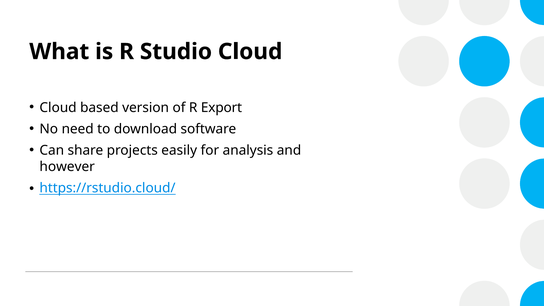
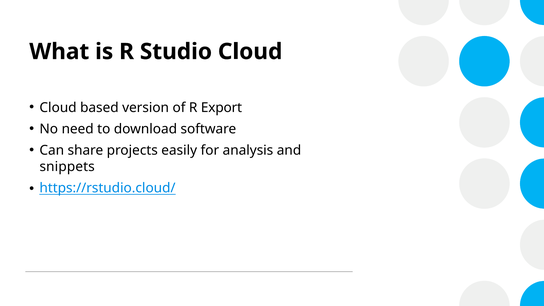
however: however -> snippets
